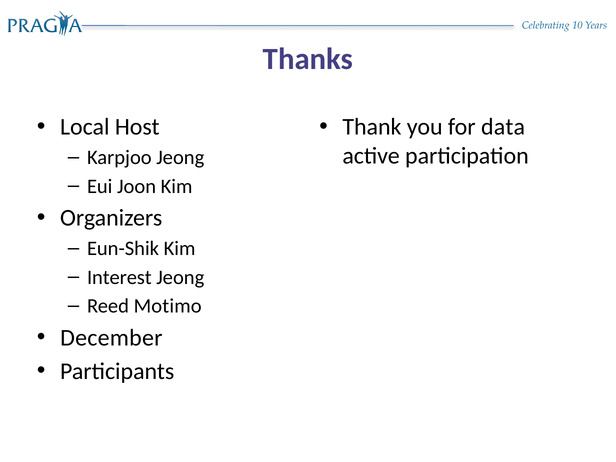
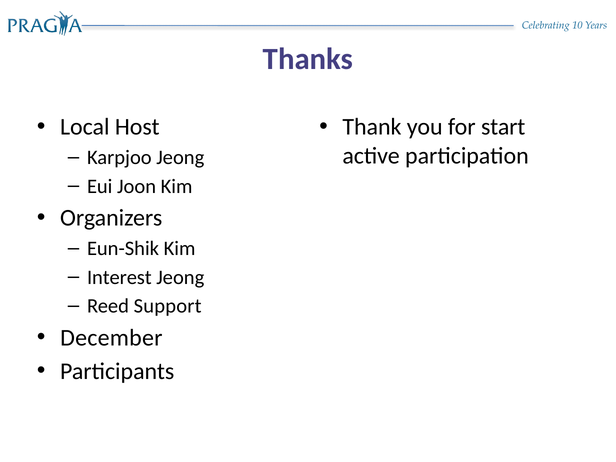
data: data -> start
Motimo: Motimo -> Support
